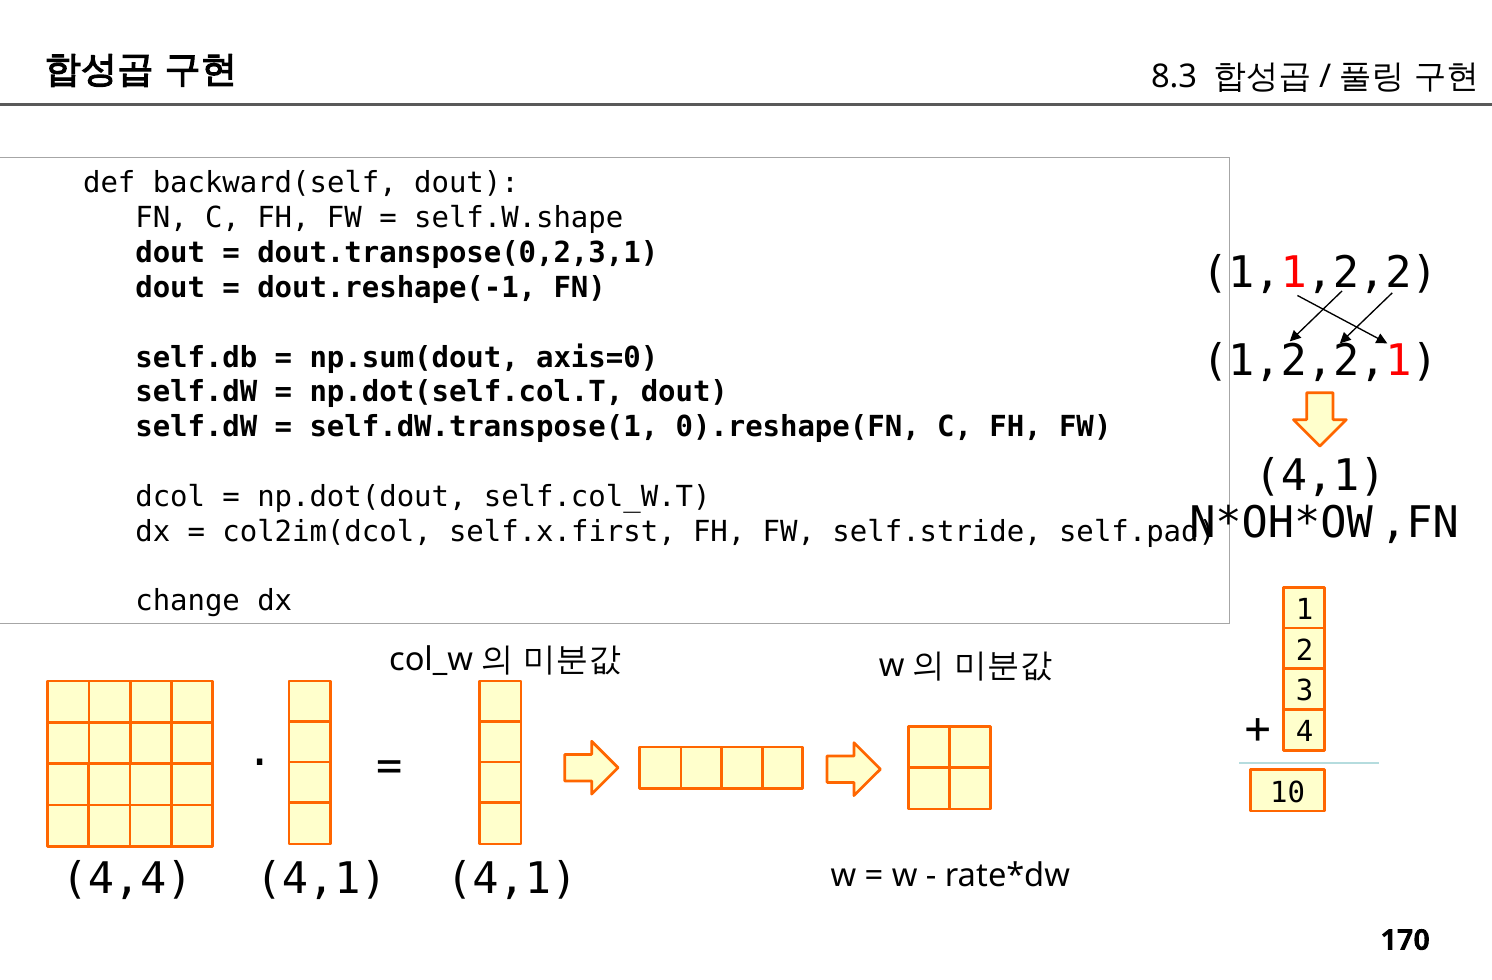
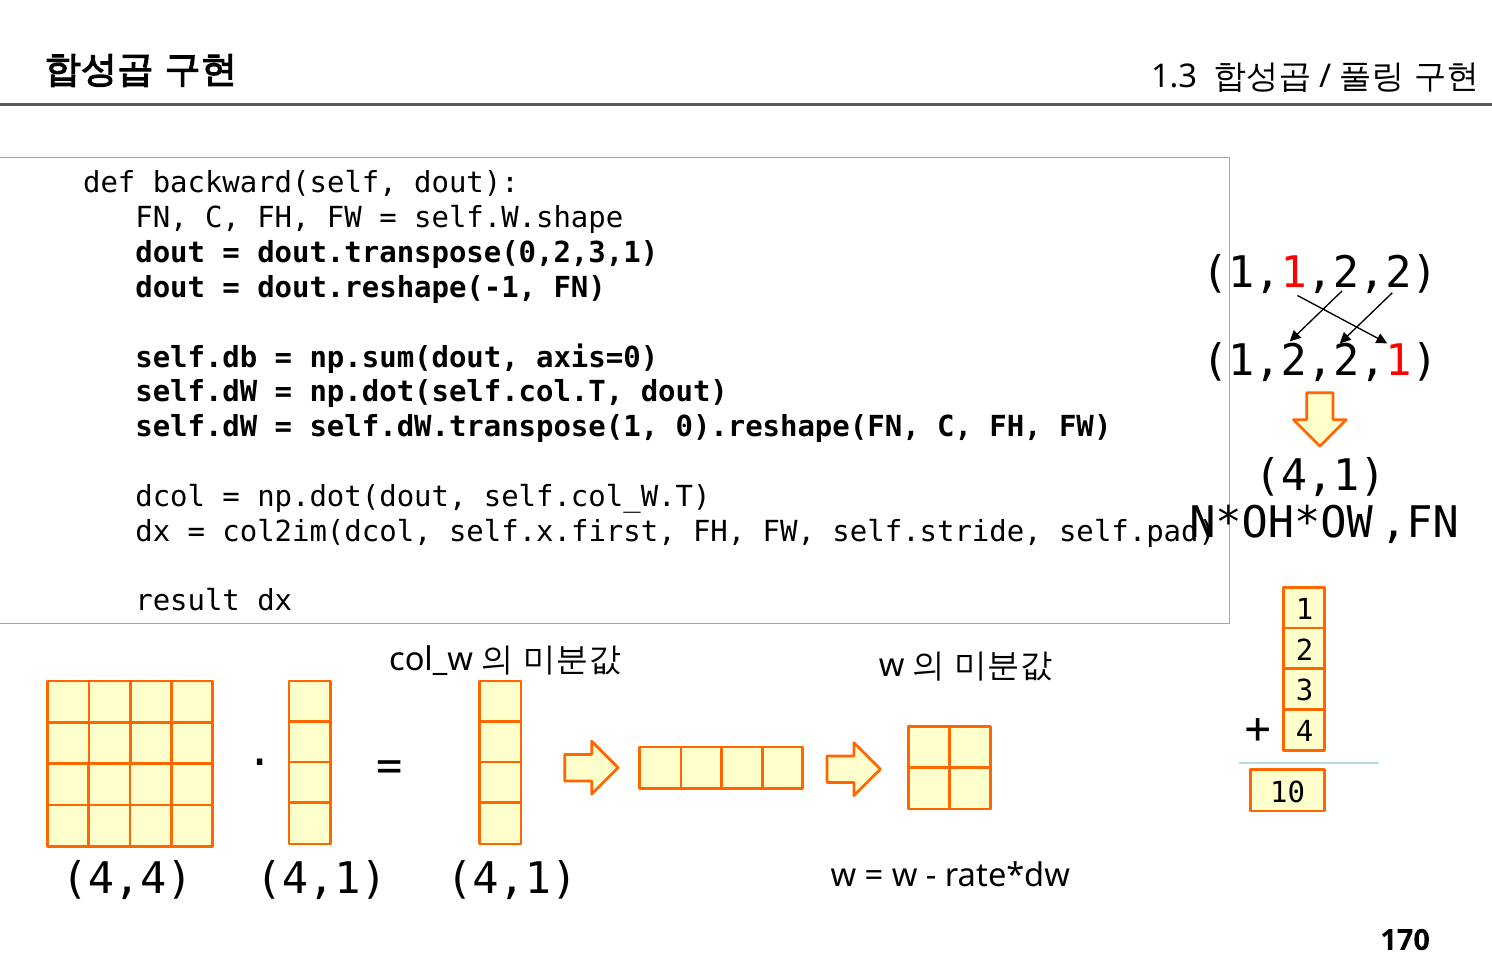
8.3: 8.3 -> 1.3
change: change -> result
